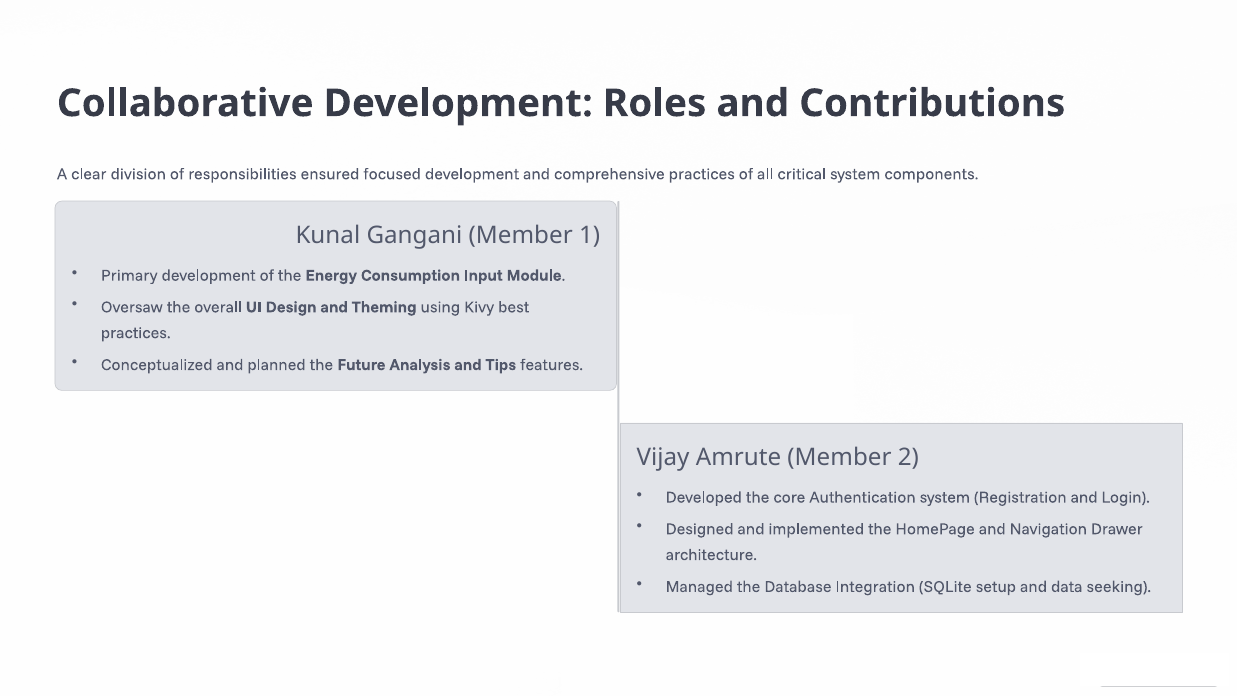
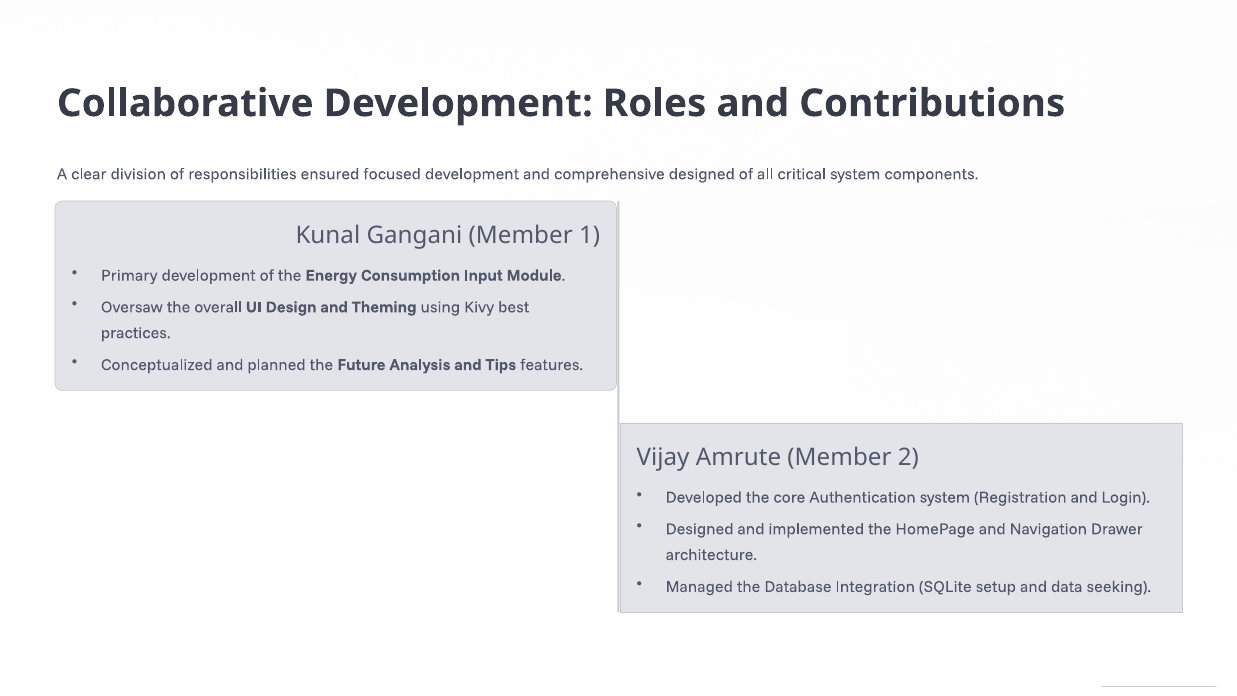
comprehensive practices: practices -> designed
